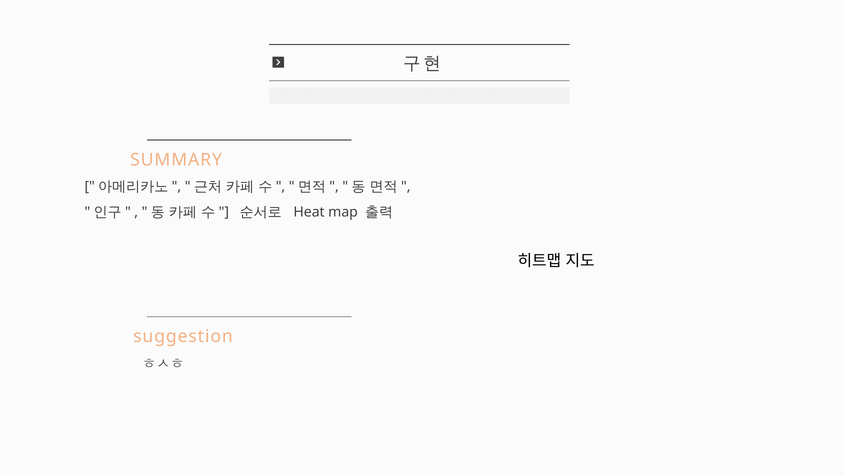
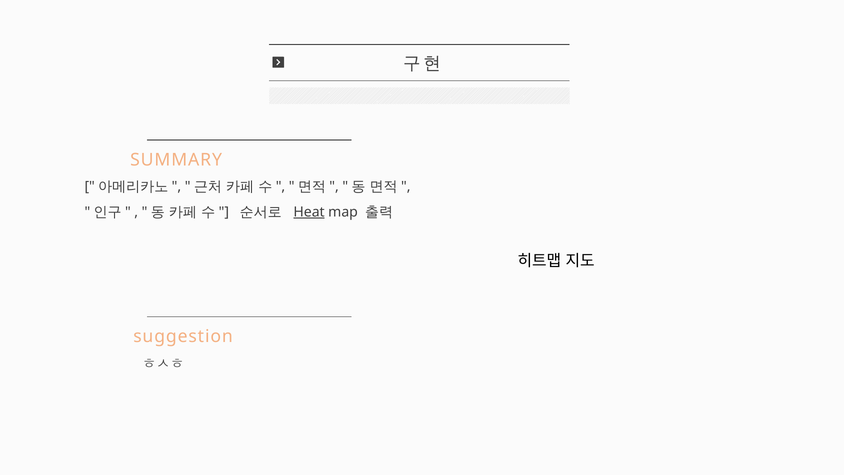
Heat underline: none -> present
